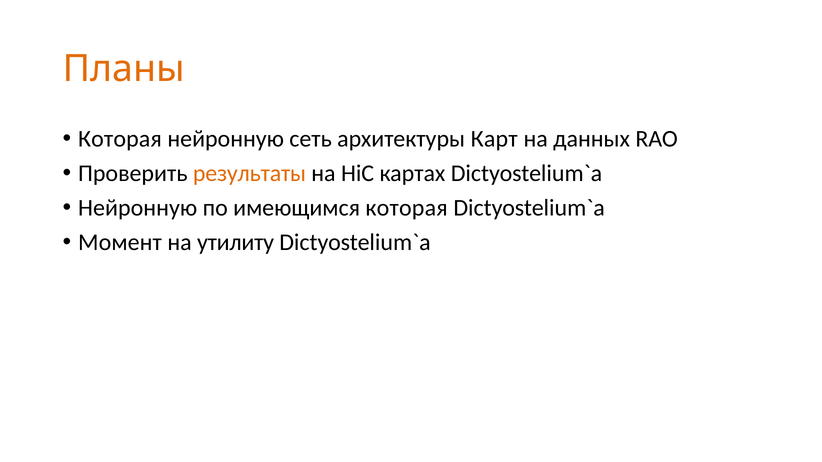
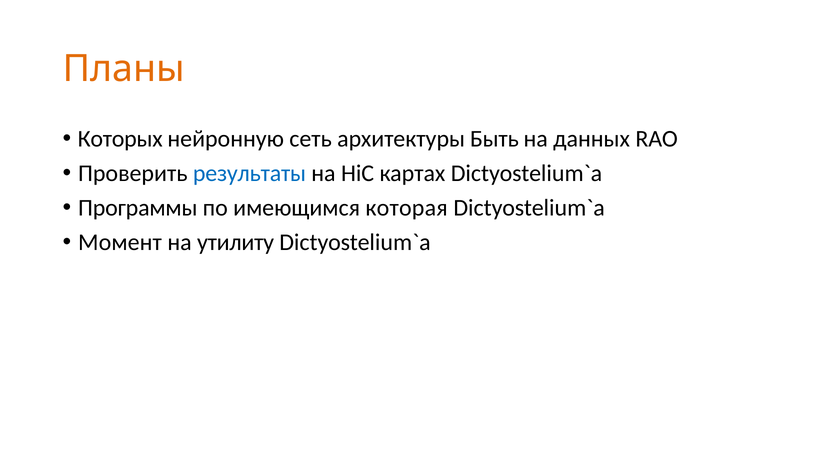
Которая at (120, 139): Которая -> Которых
Карт: Карт -> Быть
результаты colour: orange -> blue
Нейронную at (138, 208): Нейронную -> Программы
